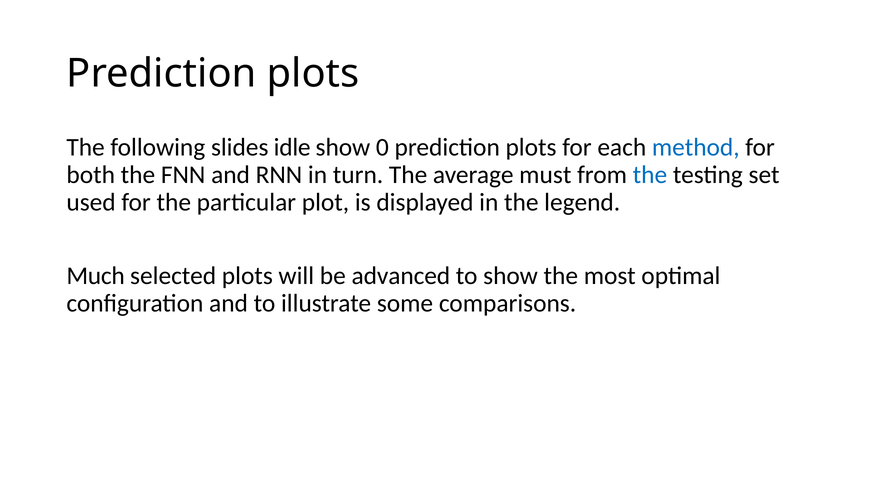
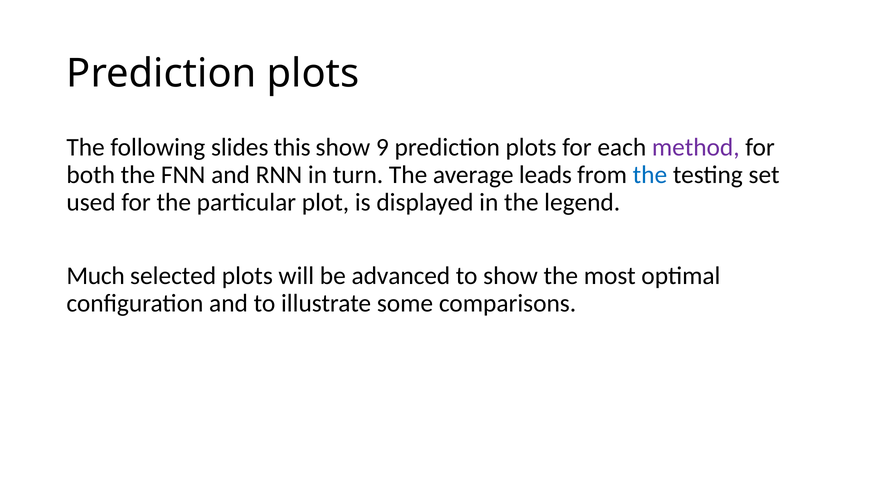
idle: idle -> this
0: 0 -> 9
method colour: blue -> purple
must: must -> leads
